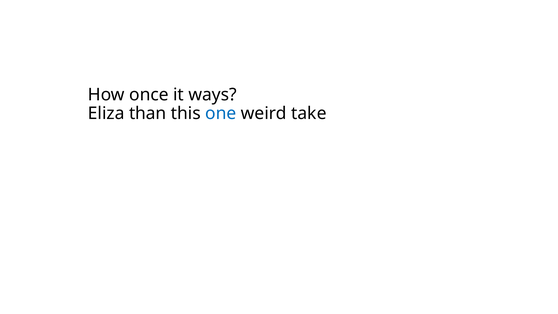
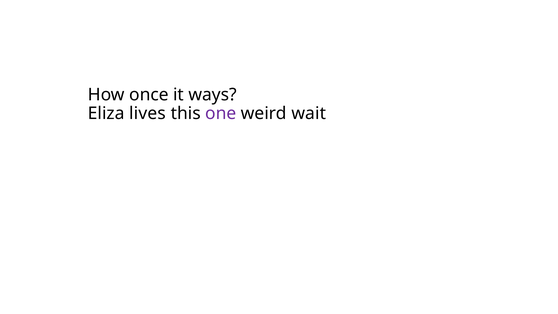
than: than -> lives
one colour: blue -> purple
take: take -> wait
